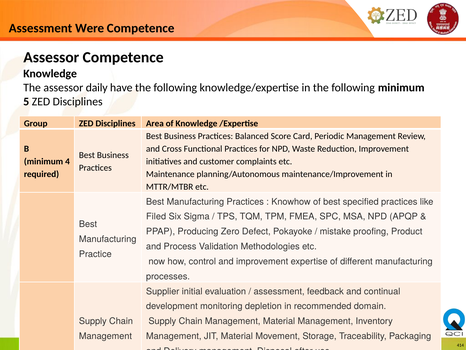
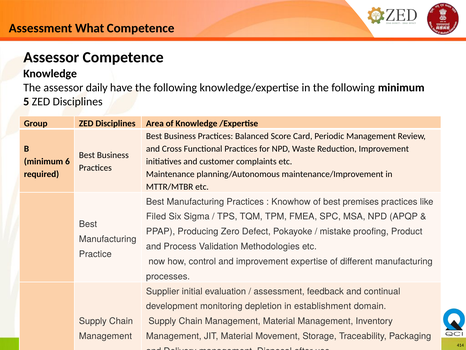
Were: Were -> What
4: 4 -> 6
specified: specified -> premises
recommended: recommended -> establishment
